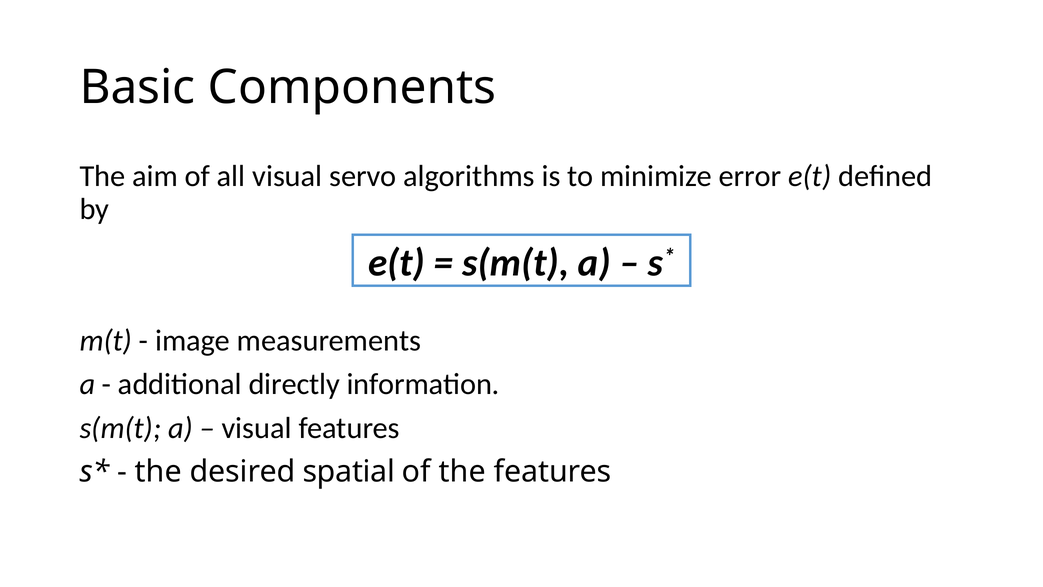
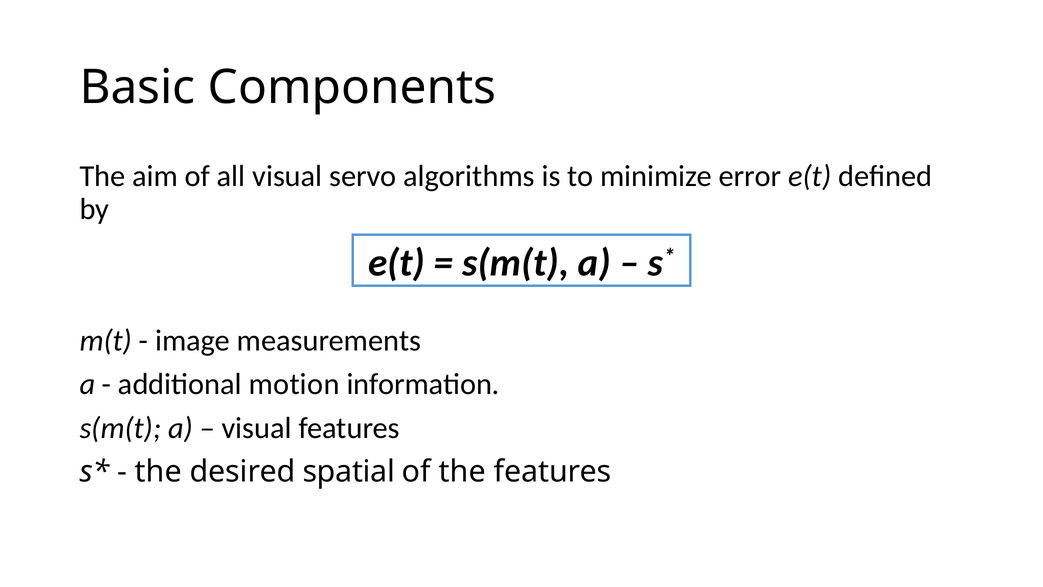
directly: directly -> motion
